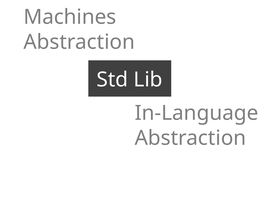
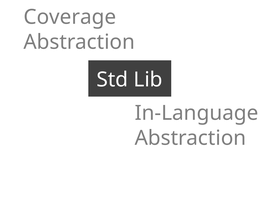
Machines: Machines -> Coverage
